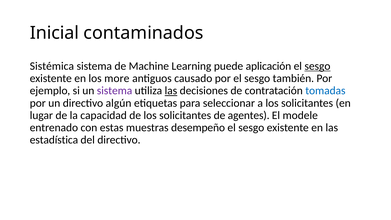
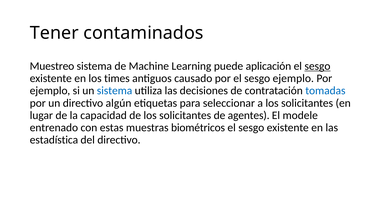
Inicial: Inicial -> Tener
Sistémica: Sistémica -> Muestreo
more: more -> times
sesgo también: también -> ejemplo
sistema at (115, 91) colour: purple -> blue
las at (171, 91) underline: present -> none
desempeño: desempeño -> biométricos
